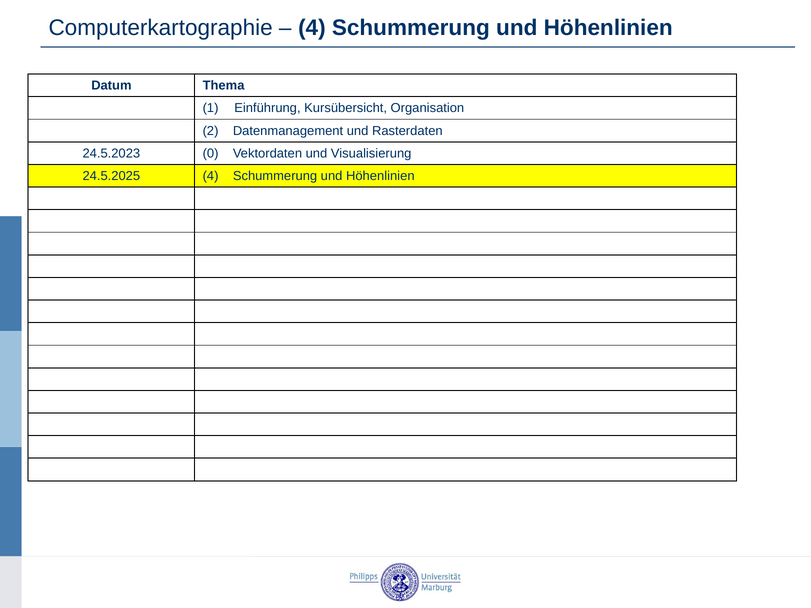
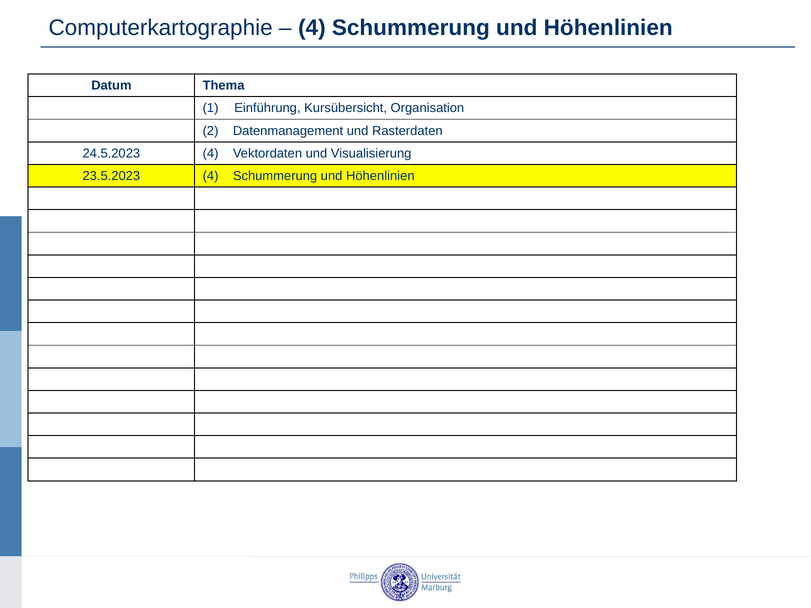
24.5.2023 0: 0 -> 4
24.5.2025: 24.5.2025 -> 23.5.2023
